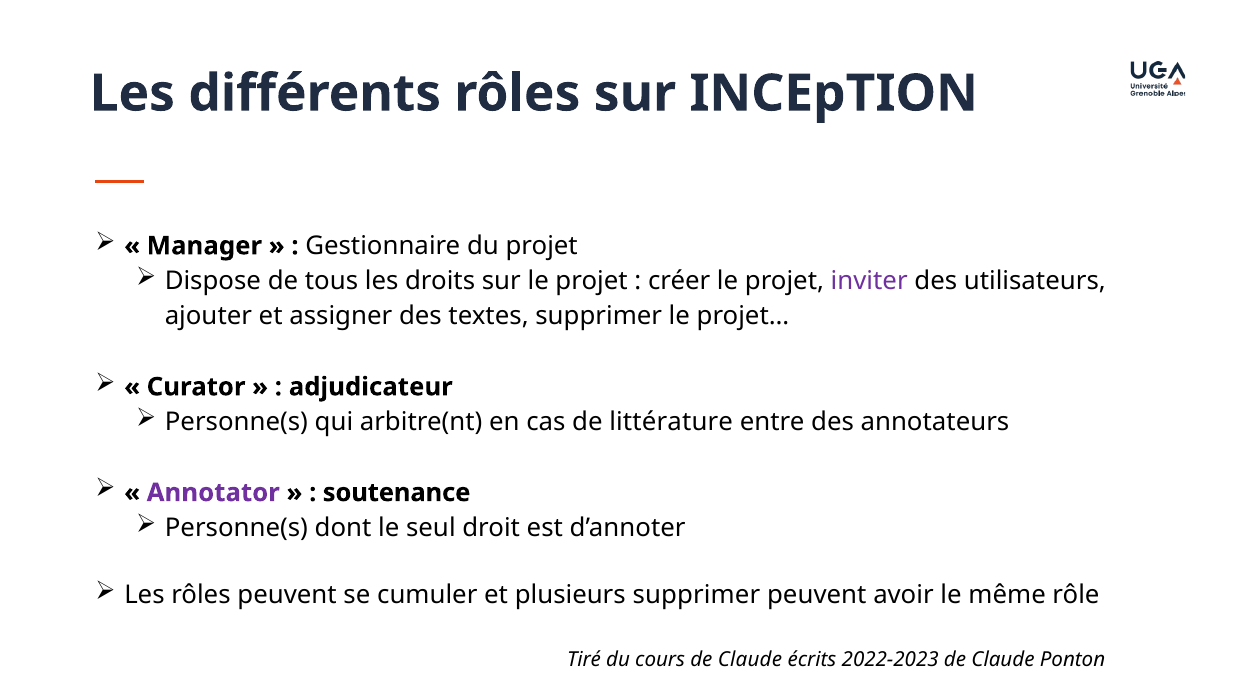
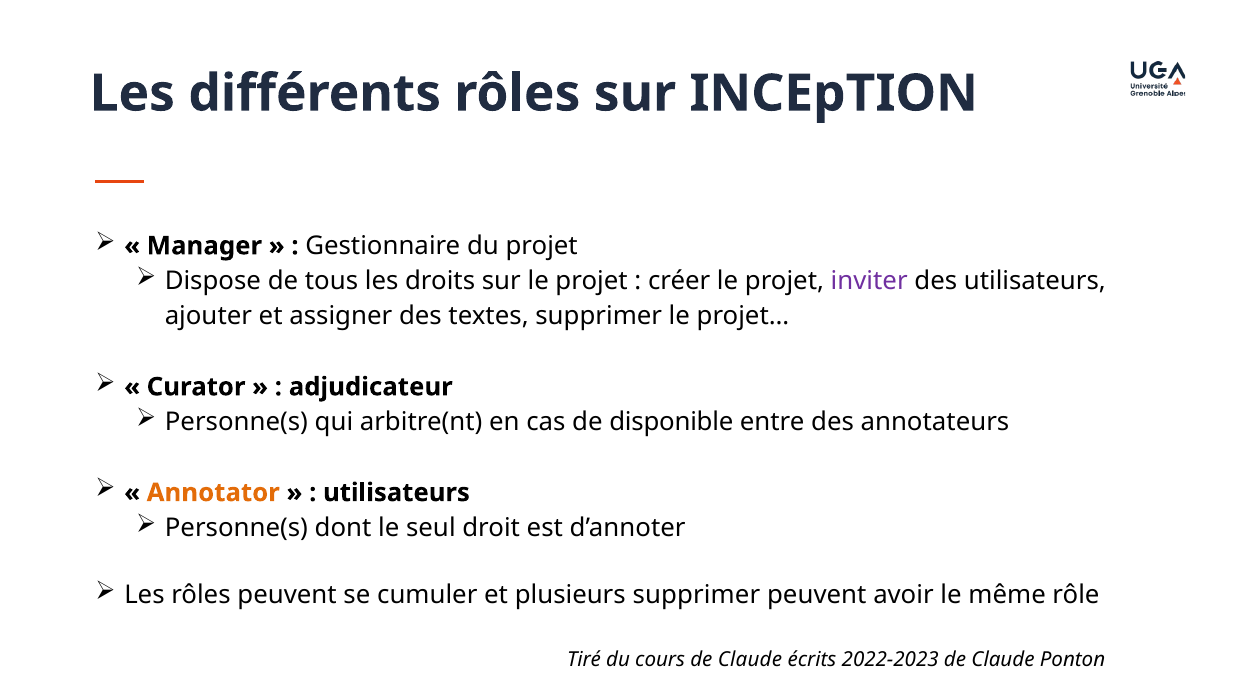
littérature: littérature -> disponible
Annotator colour: purple -> orange
soutenance at (397, 493): soutenance -> utilisateurs
